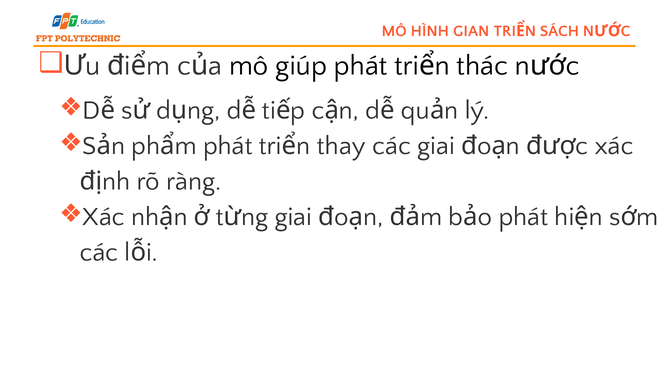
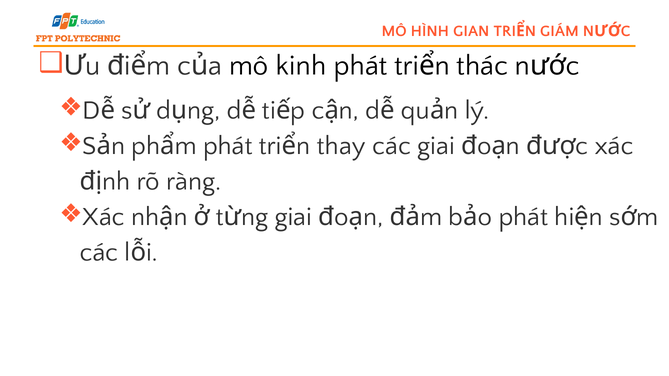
SÁCH: SÁCH -> GIÁM
giúp: giúp -> kinh
